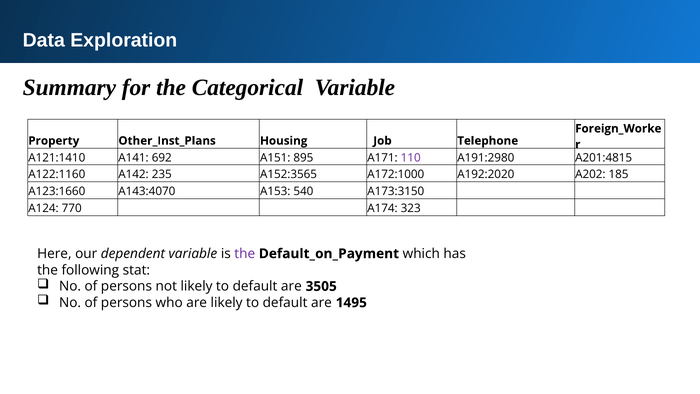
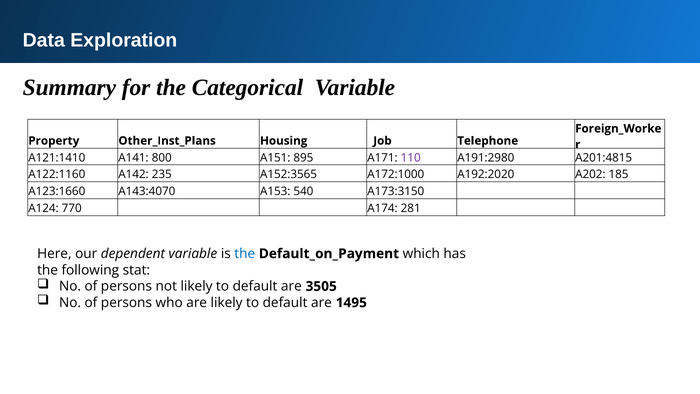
692: 692 -> 800
323: 323 -> 281
the at (245, 254) colour: purple -> blue
